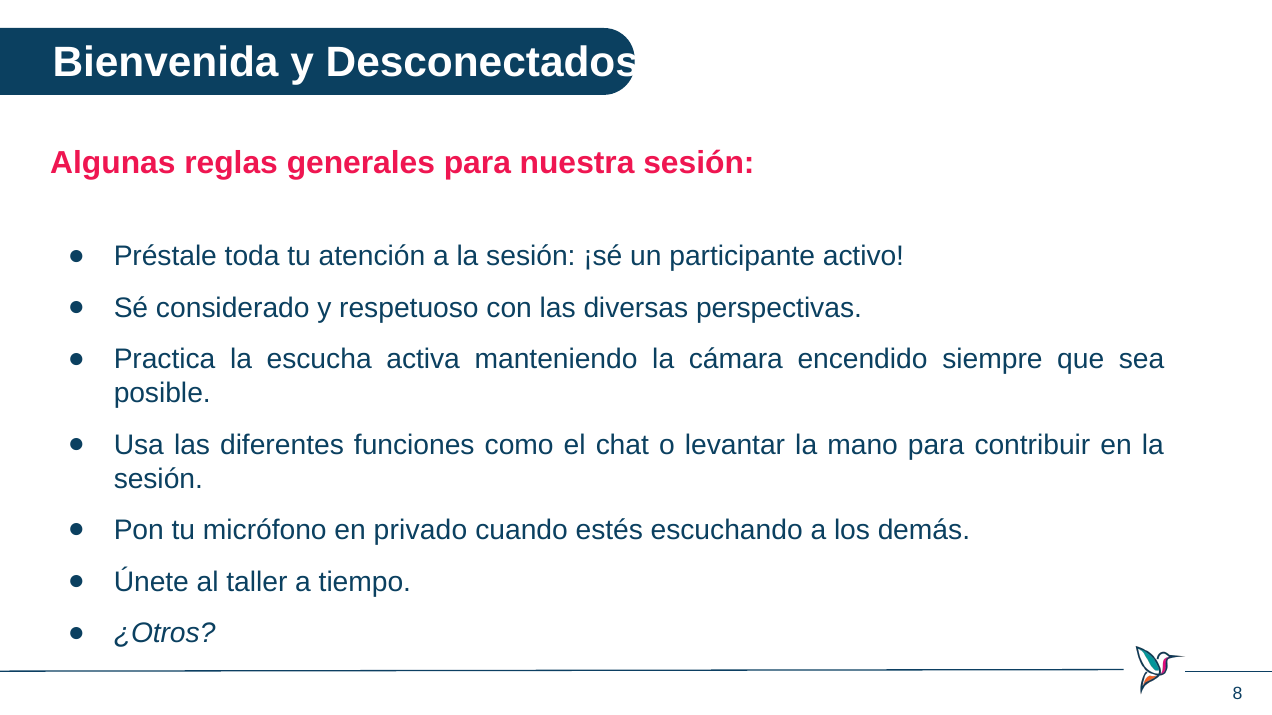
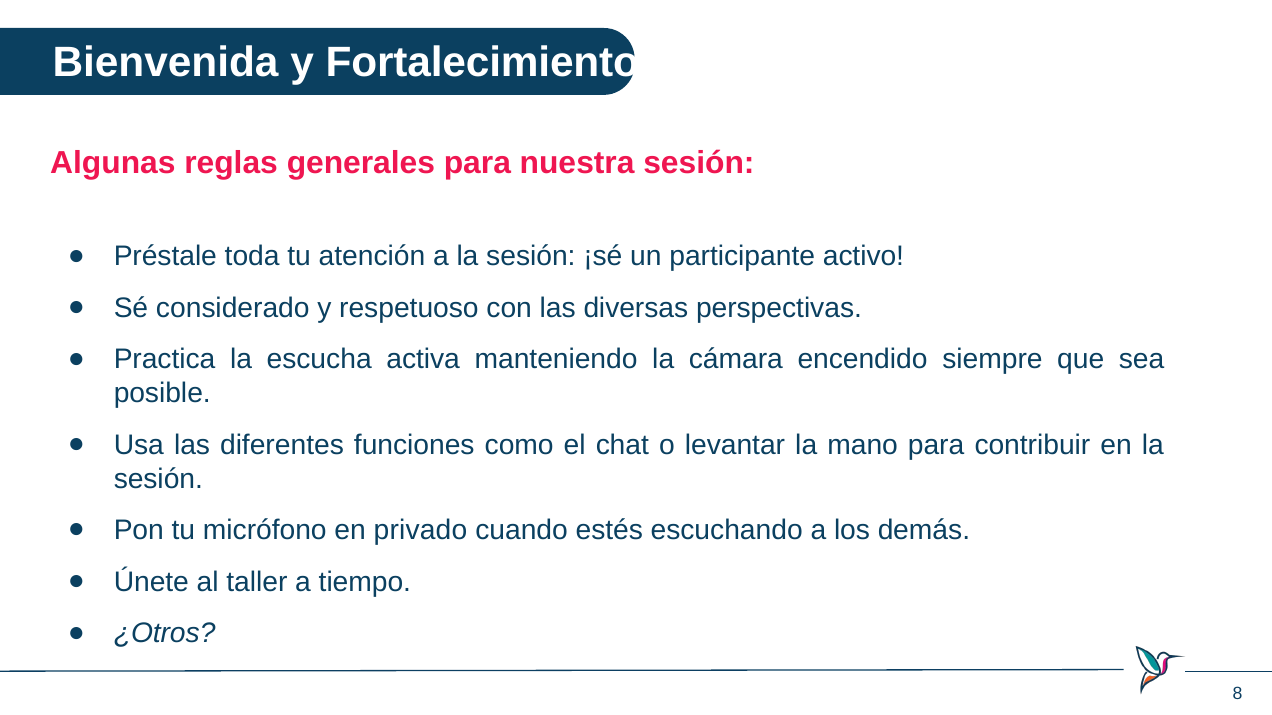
Desconectados: Desconectados -> Fortalecimiento
